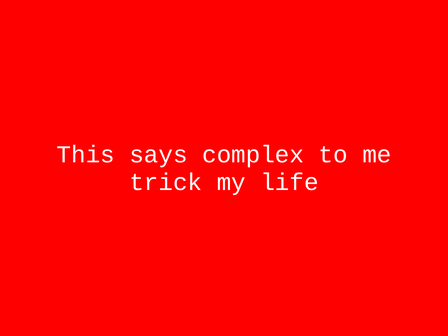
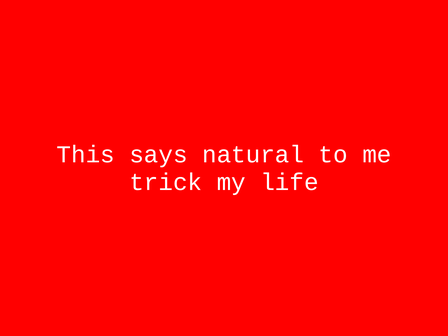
complex: complex -> natural
